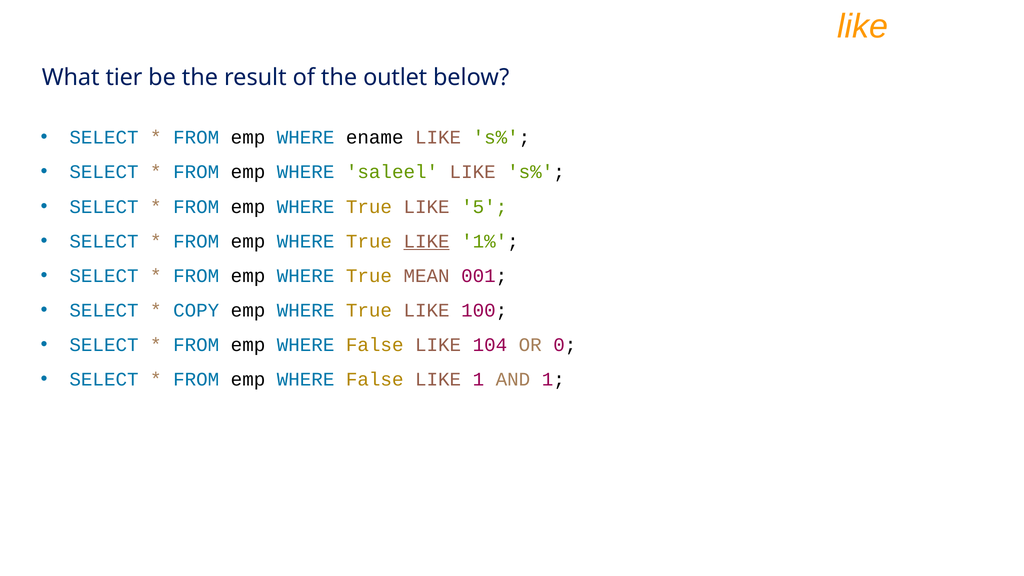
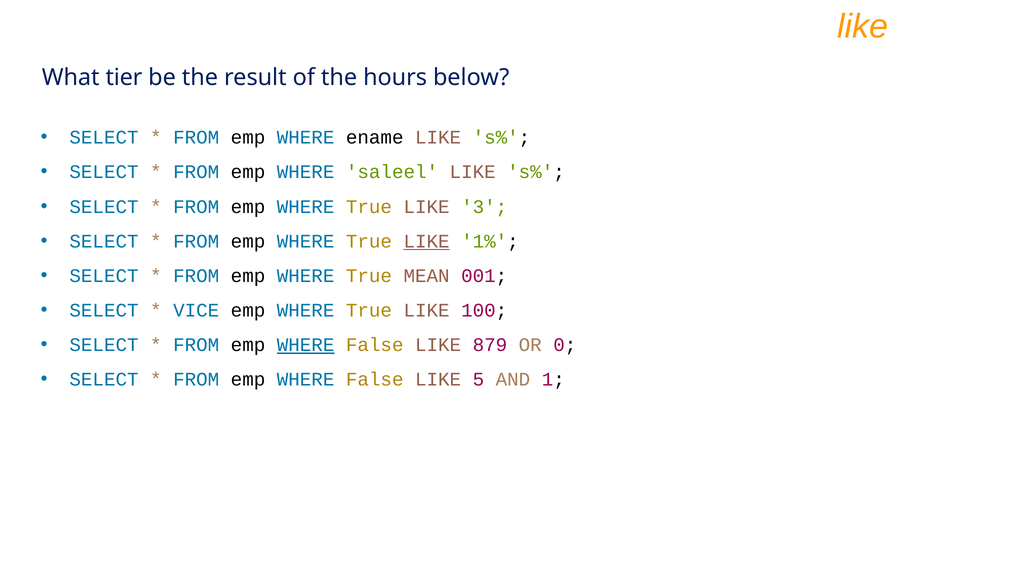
outlet: outlet -> hours
5: 5 -> 3
COPY: COPY -> VICE
WHERE at (306, 345) underline: none -> present
104: 104 -> 879
LIKE 1: 1 -> 5
